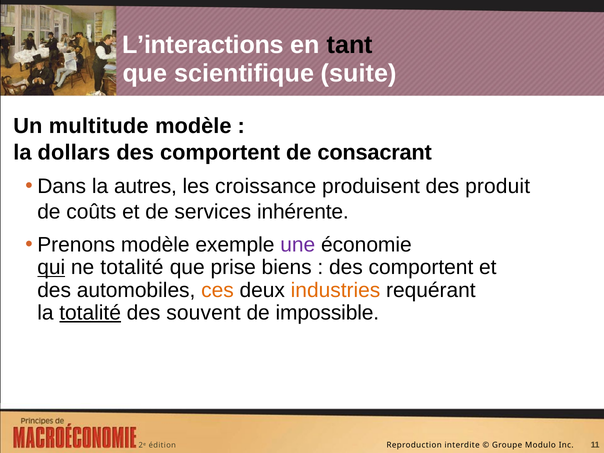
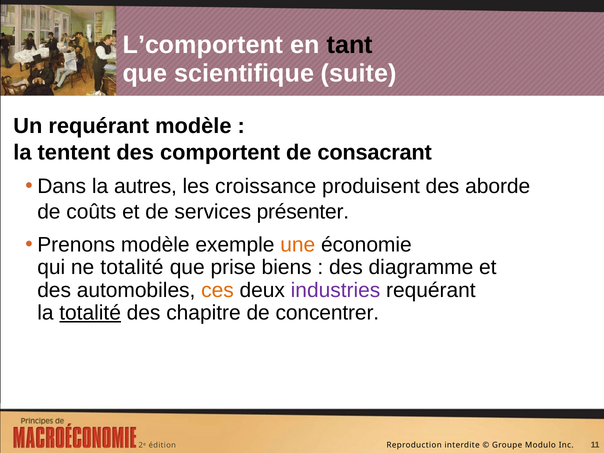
L’interactions: L’interactions -> L’comportent
Un multitude: multitude -> requérant
dollars: dollars -> tentent
produit: produit -> aborde
inhérente: inhérente -> présenter
une colour: purple -> orange
qui underline: present -> none
comportent at (421, 267): comportent -> diagramme
industries colour: orange -> purple
souvent: souvent -> chapitre
impossible: impossible -> concentrer
